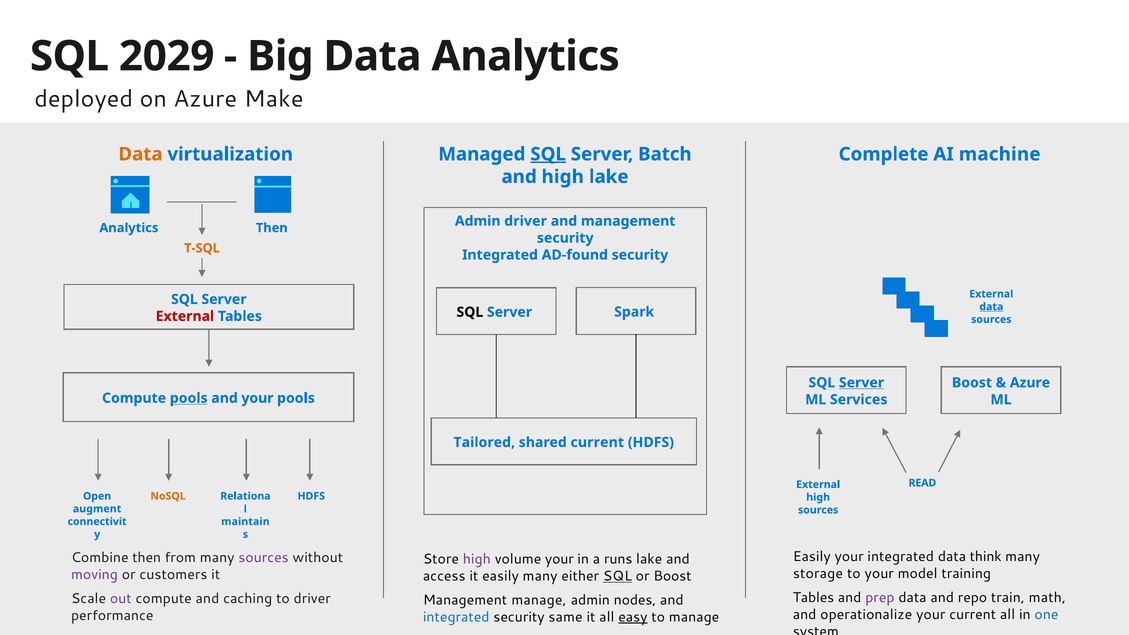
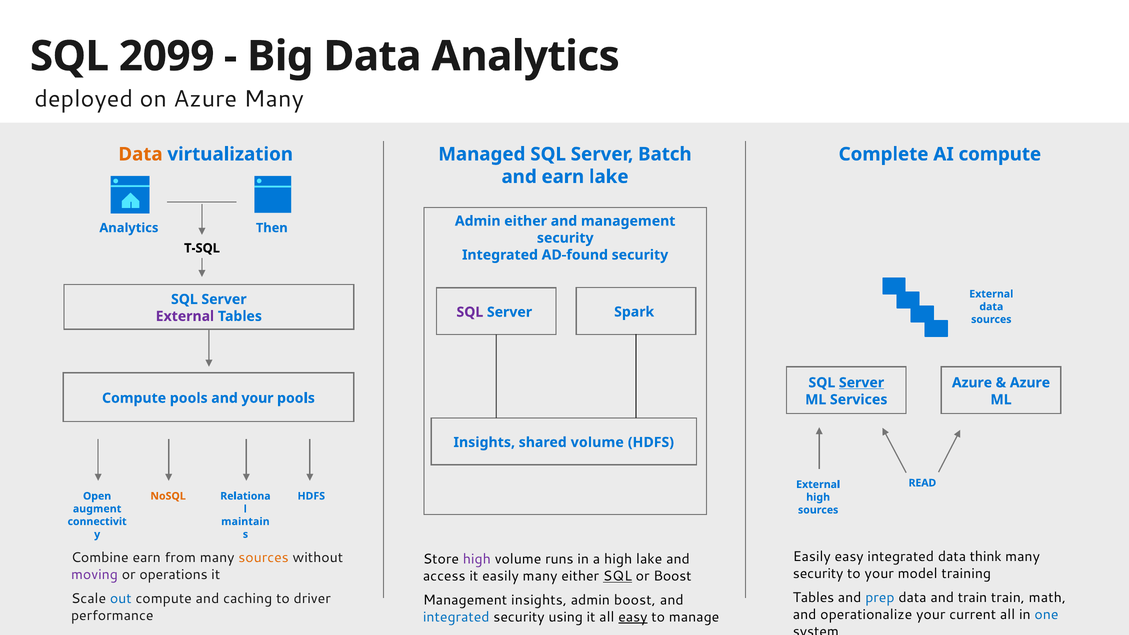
2029: 2029 -> 2099
Azure Make: Make -> Many
SQL at (548, 154) underline: present -> none
AI machine: machine -> compute
and high: high -> earn
Admin driver: driver -> either
T-SQL colour: orange -> black
data at (991, 307) underline: present -> none
SQL at (470, 312) colour: black -> purple
External at (185, 316) colour: red -> purple
Boost at (972, 383): Boost -> Azure
pools at (189, 398) underline: present -> none
Tailored at (484, 442): Tailored -> Insights
shared current: current -> volume
Easily your: your -> easy
Combine then: then -> earn
sources at (264, 558) colour: purple -> orange
volume your: your -> runs
a runs: runs -> high
storage at (818, 574): storage -> security
customers: customers -> operations
prep colour: purple -> blue
and repo: repo -> train
out colour: purple -> blue
Management manage: manage -> insights
admin nodes: nodes -> boost
same: same -> using
